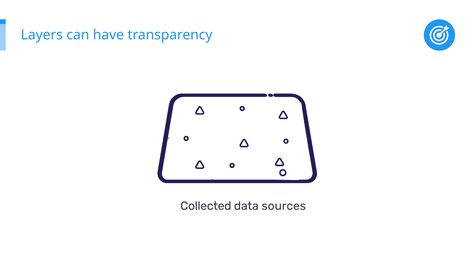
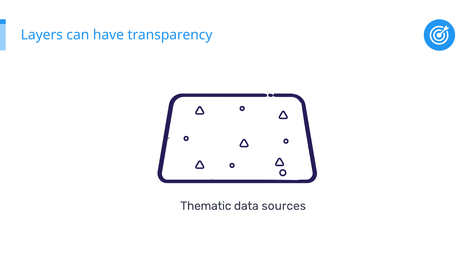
Collected: Collected -> Thematic
